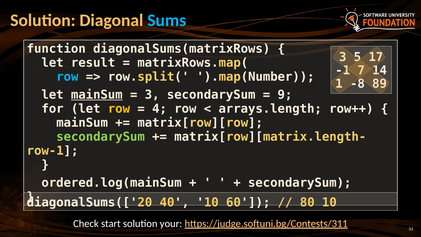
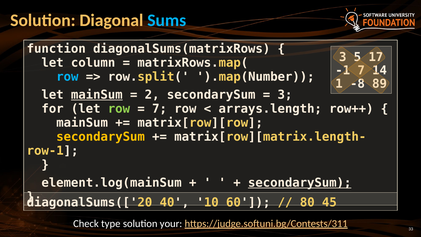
result: result -> column
3 at (152, 95): 3 -> 2
9 at (285, 95): 9 -> 3
row at (119, 109) colour: yellow -> light green
4 at (160, 109): 4 -> 7
secondarySum at (101, 137) colour: light green -> yellow
ordered.log(mainSum: ordered.log(mainSum -> element.log(mainSum
secondarySum at (300, 183) underline: none -> present
80 10: 10 -> 45
start: start -> type
